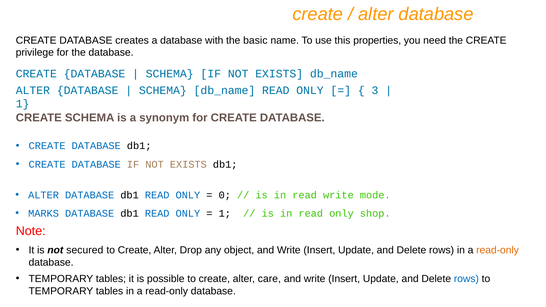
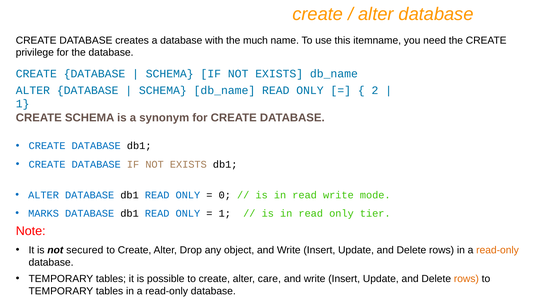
basic: basic -> much
properties: properties -> itemname
3: 3 -> 2
shop: shop -> tier
rows at (466, 279) colour: blue -> orange
